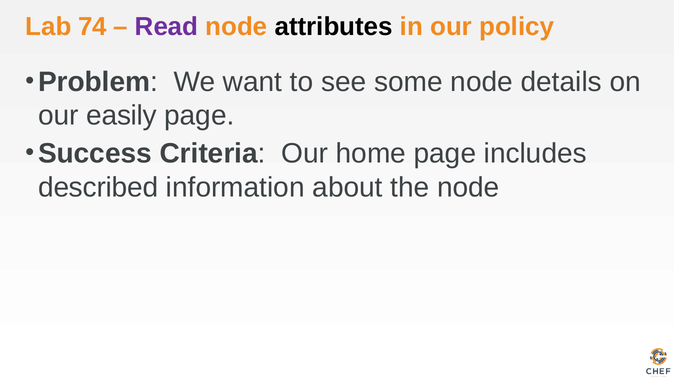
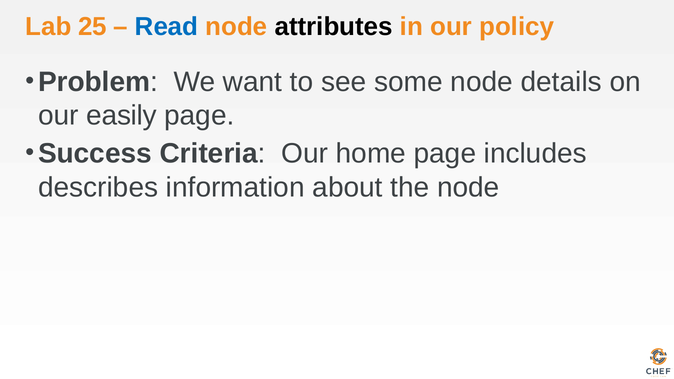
74: 74 -> 25
Read colour: purple -> blue
described: described -> describes
